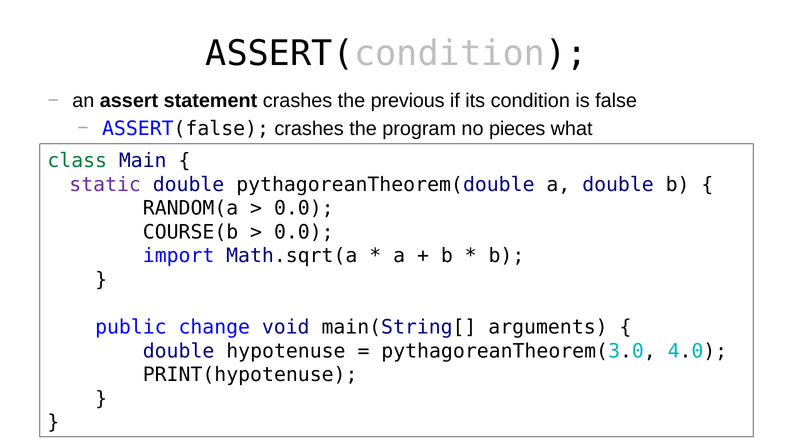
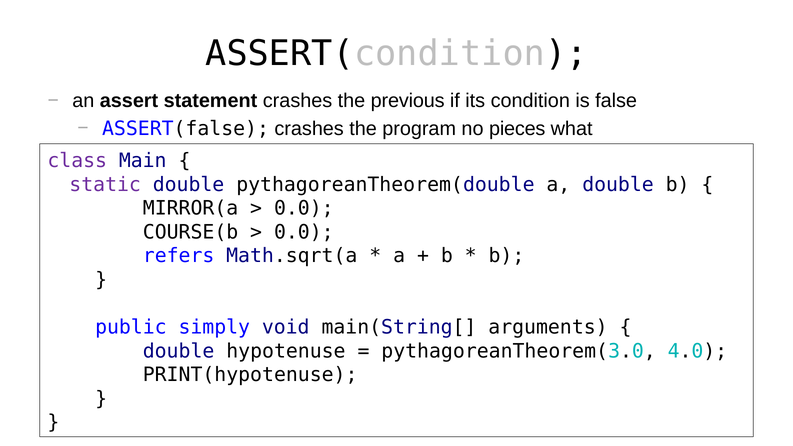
class colour: green -> purple
RANDOM(a: RANDOM(a -> MIRROR(a
import: import -> refers
change: change -> simply
